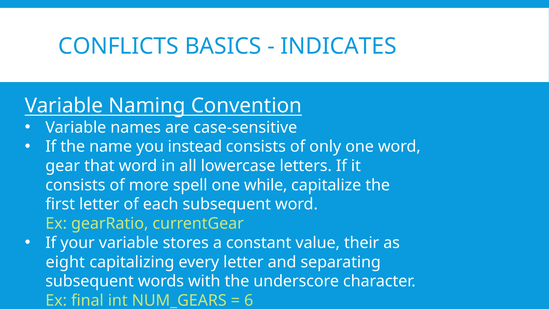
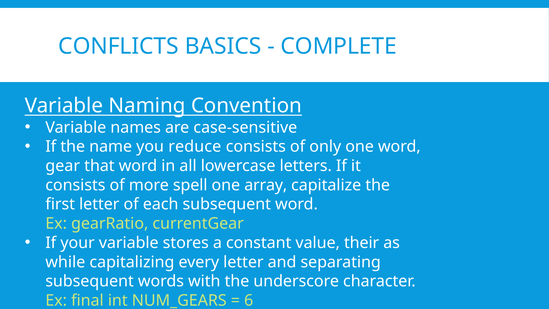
INDICATES: INDICATES -> COMPLETE
instead: instead -> reduce
while: while -> array
eight: eight -> while
